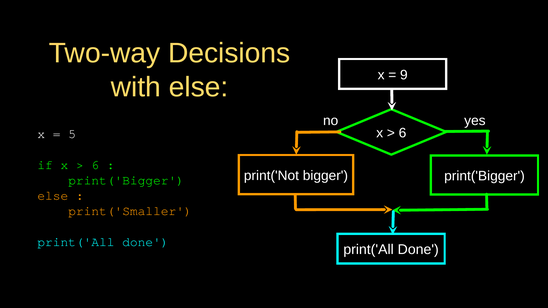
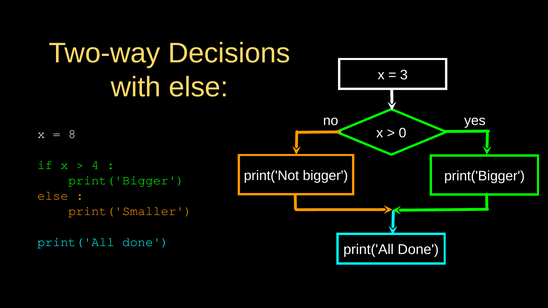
9: 9 -> 3
6 at (402, 133): 6 -> 0
5: 5 -> 8
6 at (95, 165): 6 -> 4
